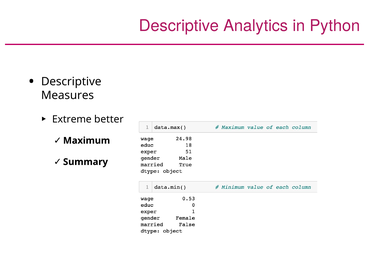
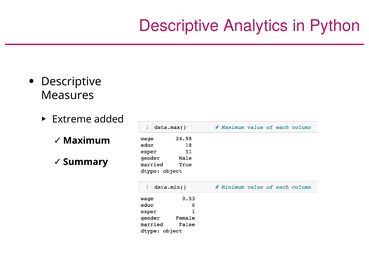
better: better -> added
